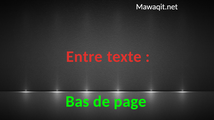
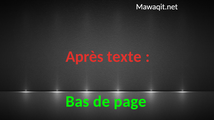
Entre: Entre -> Après
